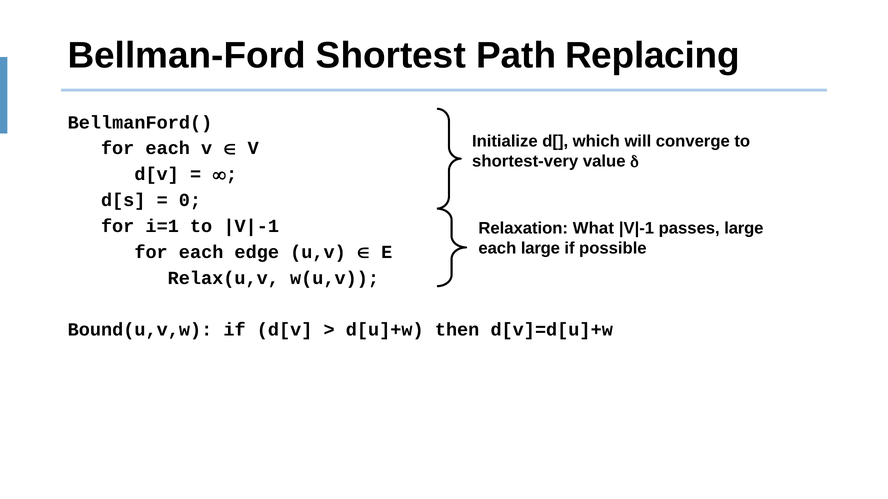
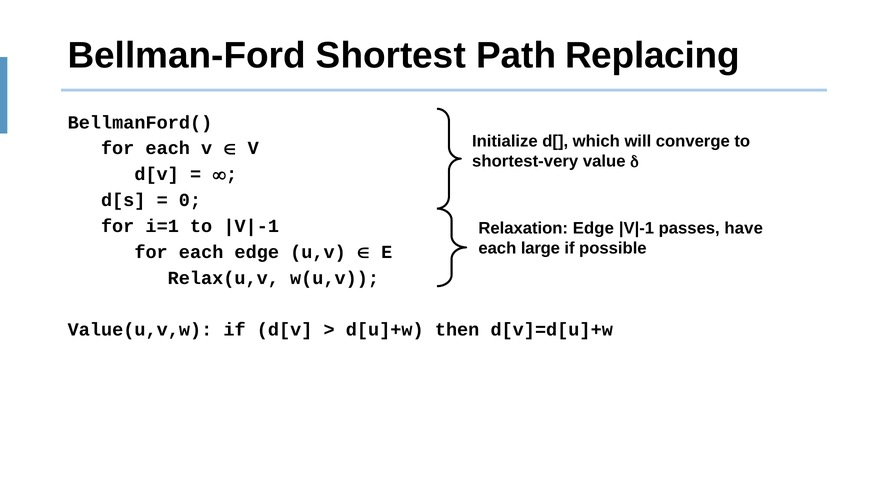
Relaxation What: What -> Edge
passes large: large -> have
Bound(u,v,w: Bound(u,v,w -> Value(u,v,w
